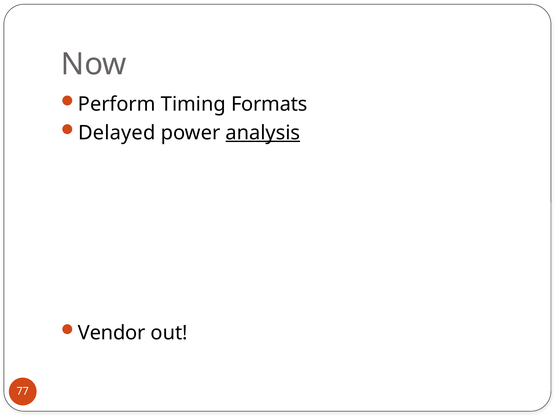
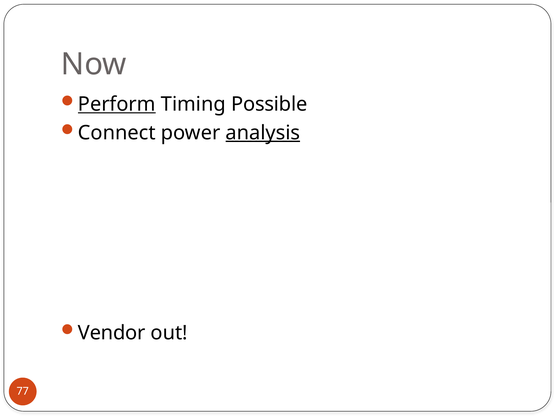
Perform underline: none -> present
Formats: Formats -> Possible
Delayed: Delayed -> Connect
